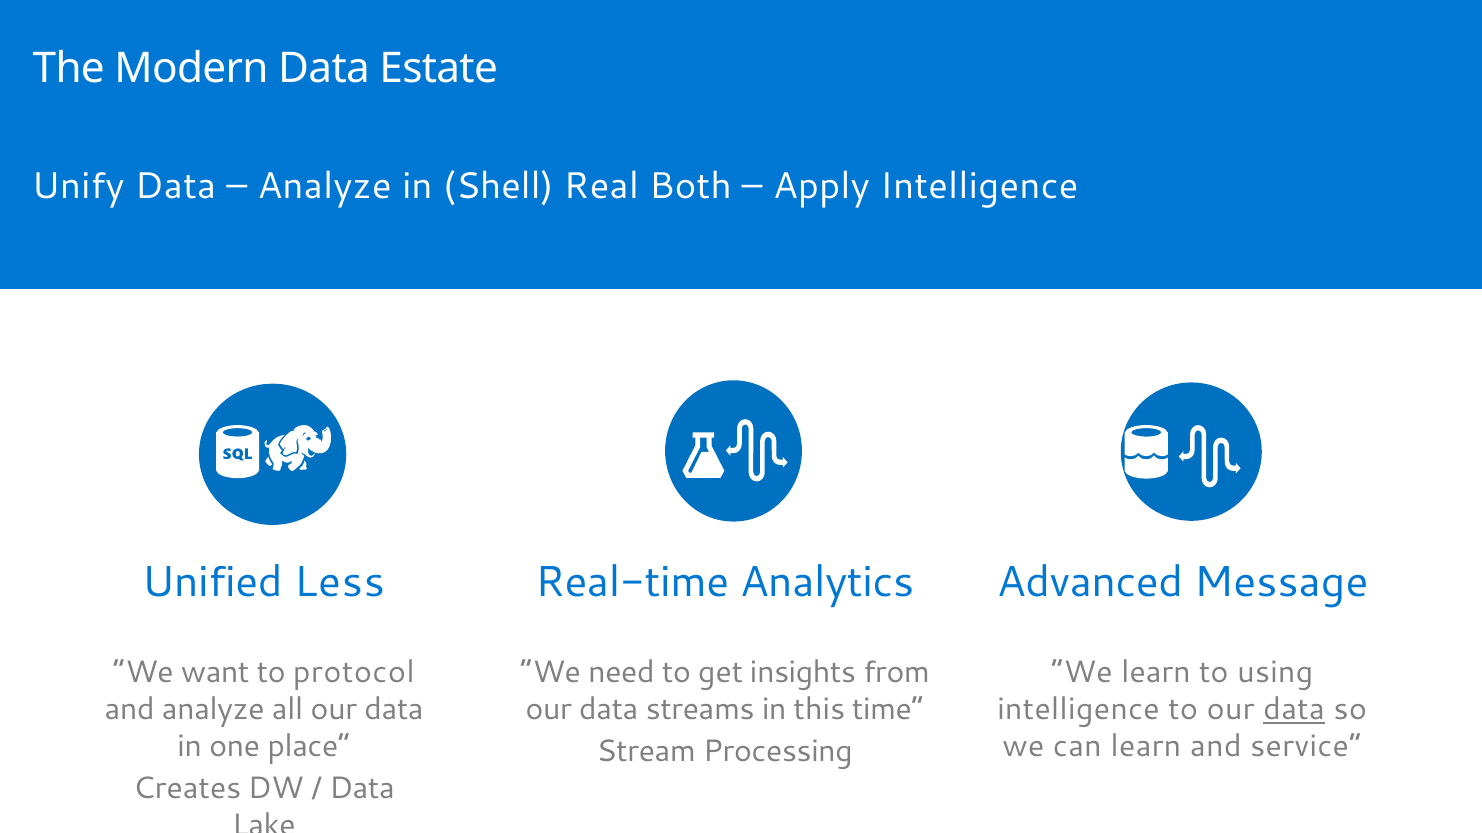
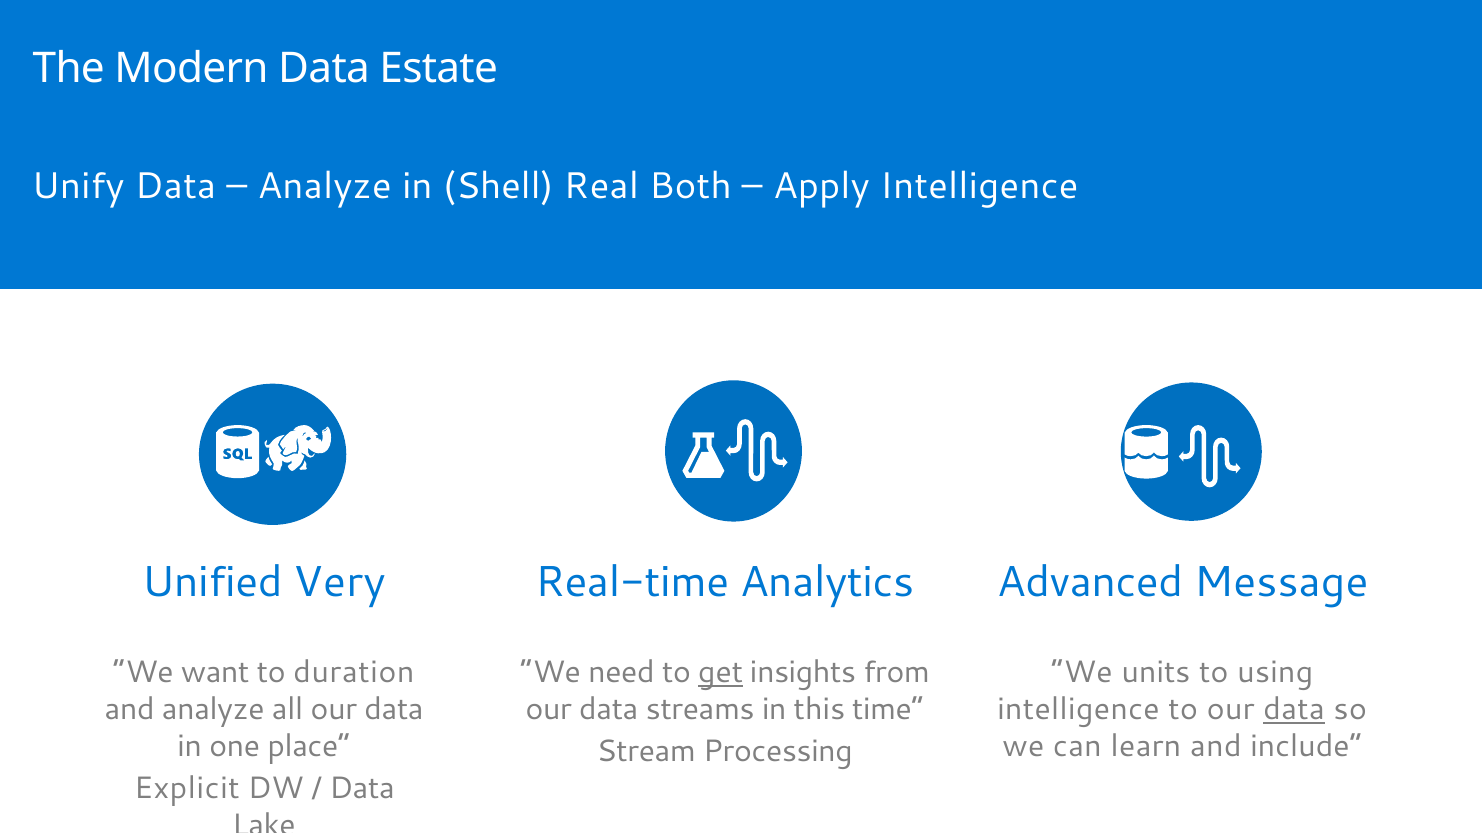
Less: Less -> Very
protocol: protocol -> duration
get underline: none -> present
We learn: learn -> units
service: service -> include
Creates: Creates -> Explicit
